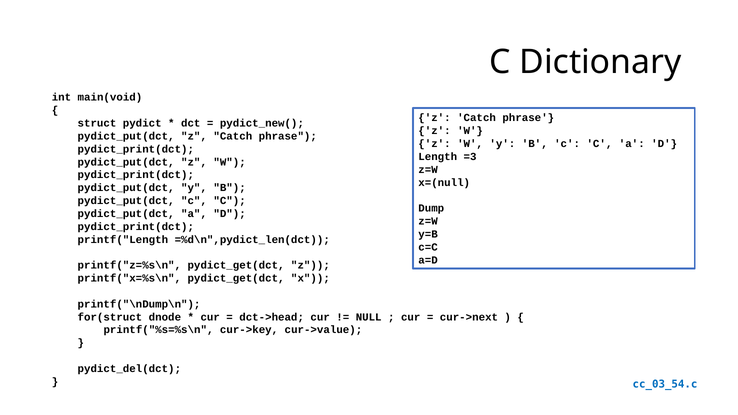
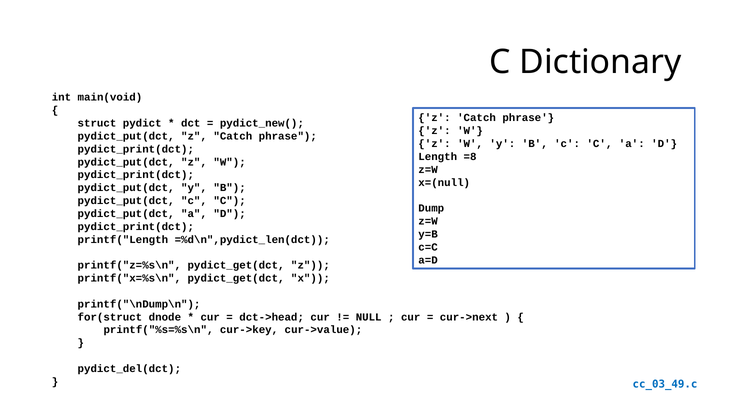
=3: =3 -> =8
cc_03_54.c: cc_03_54.c -> cc_03_49.c
